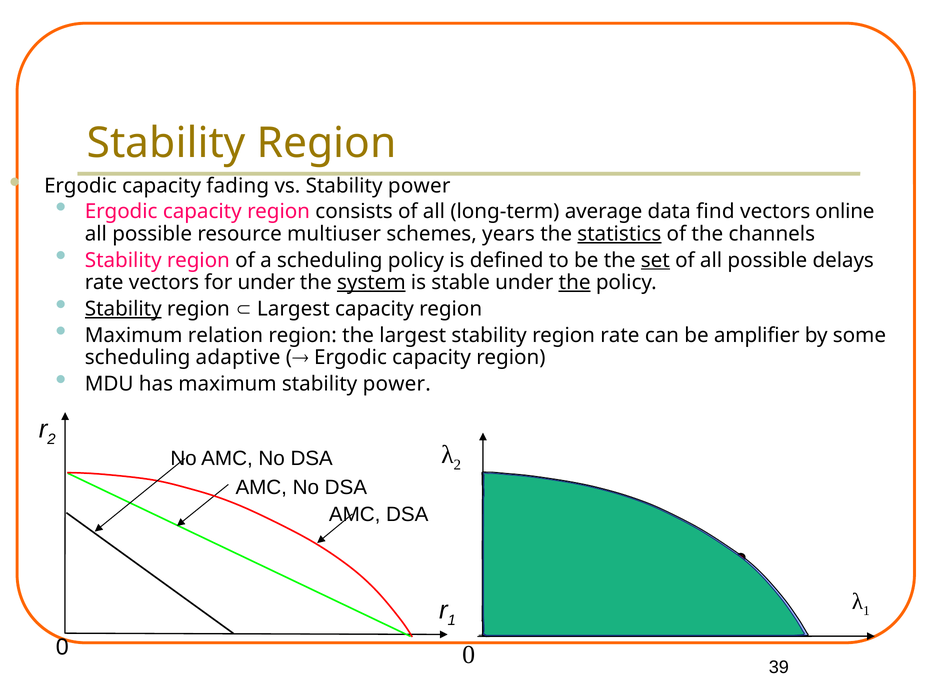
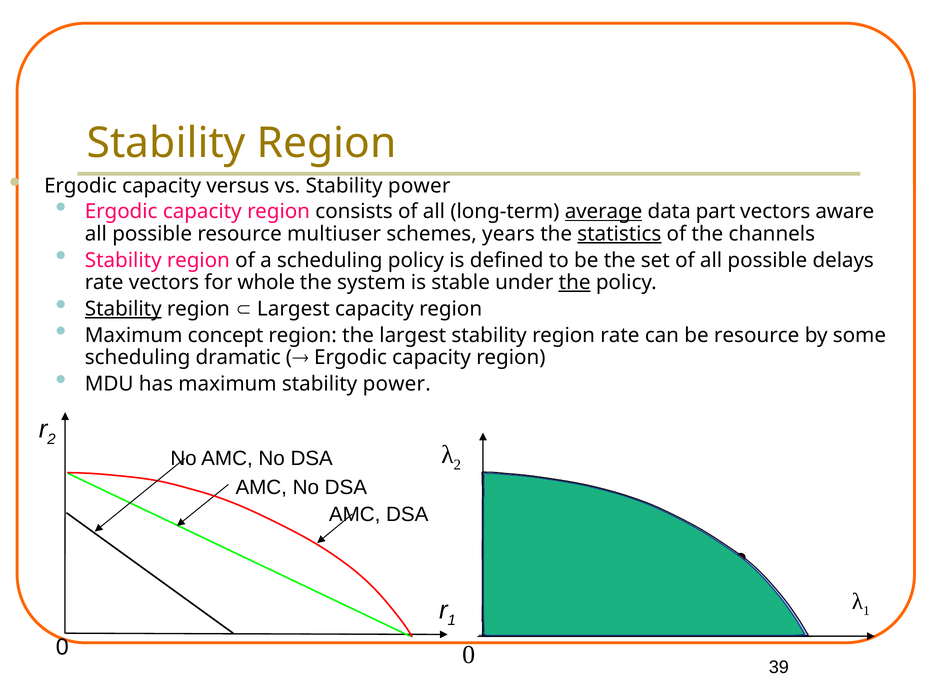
fading: fading -> versus
average underline: none -> present
find: find -> part
online: online -> aware
set underline: present -> none
for under: under -> whole
system underline: present -> none
relation: relation -> concept
be amplifier: amplifier -> resource
adaptive: adaptive -> dramatic
